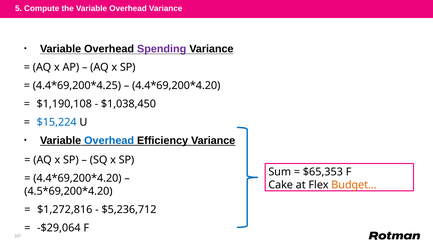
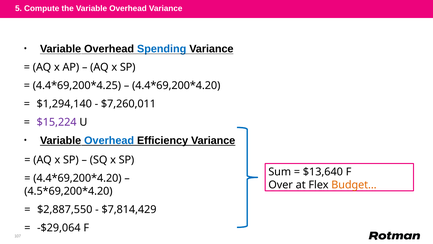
Spending colour: purple -> blue
$1,190,108: $1,190,108 -> $1,294,140
$1,038,450: $1,038,450 -> $7,260,011
$15,224 colour: blue -> purple
$65,353: $65,353 -> $13,640
Cake: Cake -> Over
$1,272,816: $1,272,816 -> $2,887,550
$5,236,712: $5,236,712 -> $7,814,429
